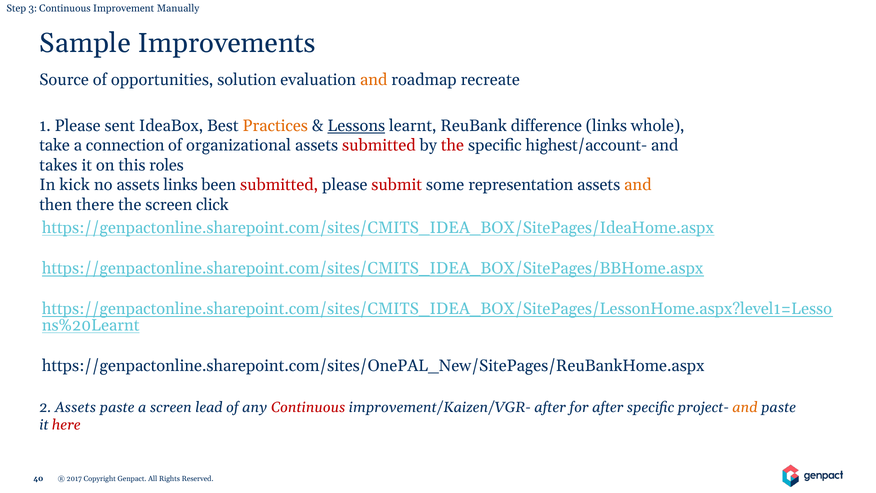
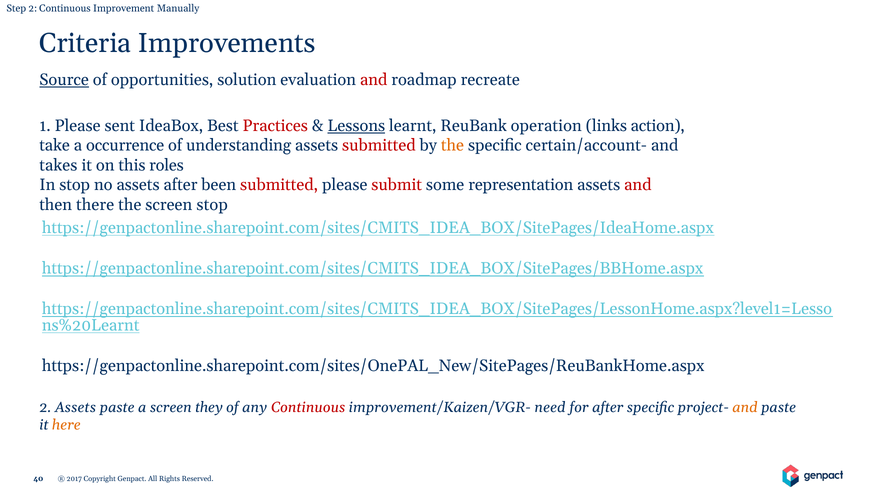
Step 3: 3 -> 2
Sample: Sample -> Criteria
Source underline: none -> present
and at (374, 80) colour: orange -> red
Practices colour: orange -> red
difference: difference -> operation
whole: whole -> action
connection: connection -> occurrence
organizational: organizational -> understanding
the at (452, 145) colour: red -> orange
highest/account-: highest/account- -> certain/account-
In kick: kick -> stop
assets links: links -> after
and at (638, 185) colour: orange -> red
screen click: click -> stop
lead: lead -> they
improvement/Kaizen/VGR- after: after -> need
here colour: red -> orange
